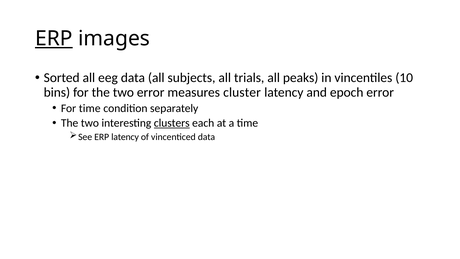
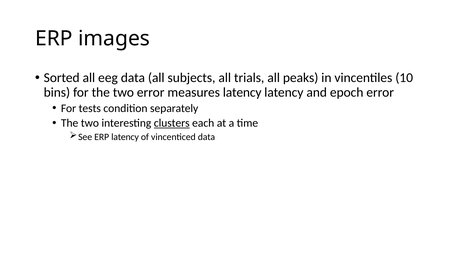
ERP at (54, 39) underline: present -> none
measures cluster: cluster -> latency
For time: time -> tests
